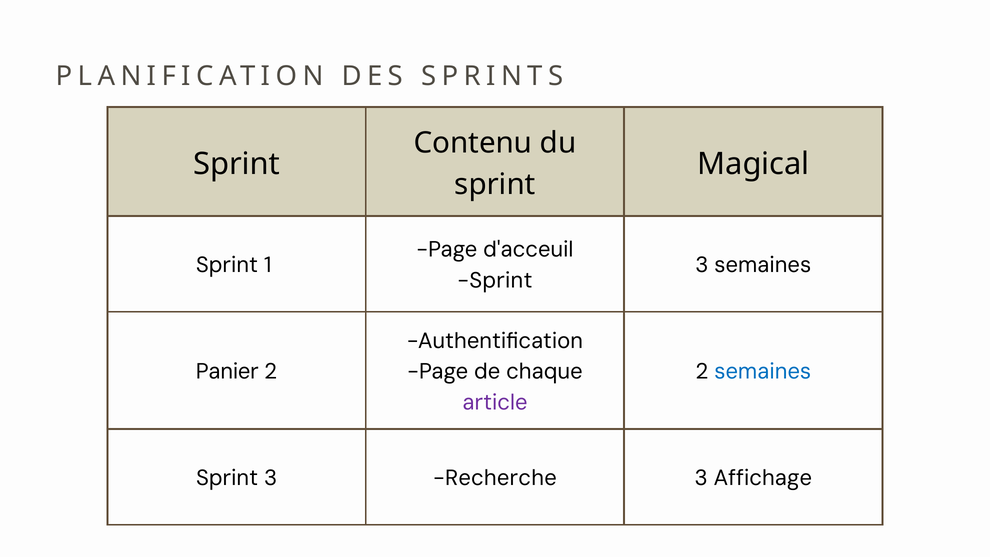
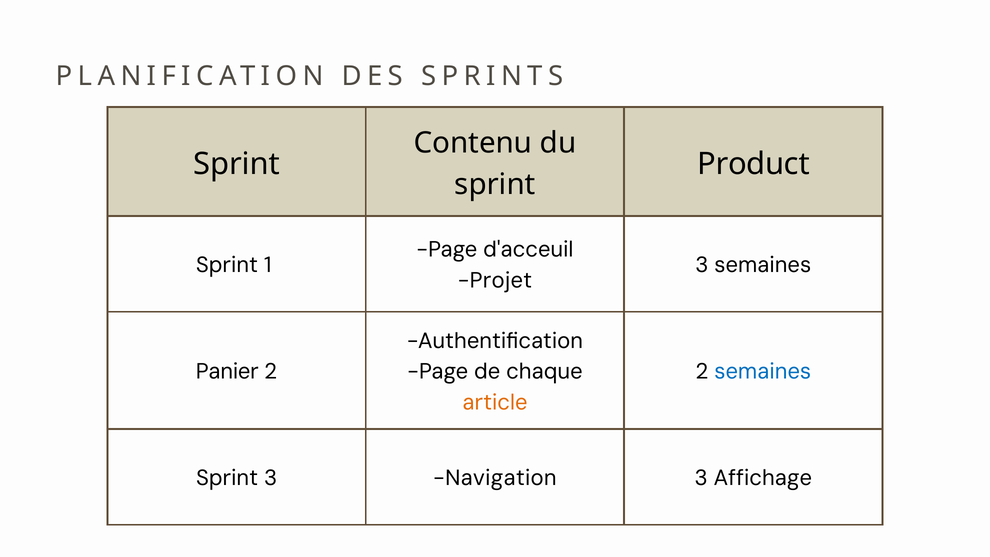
Magical: Magical -> Product
Sprint at (495, 280): Sprint -> Projet
article colour: purple -> orange
Recherche: Recherche -> Navigation
